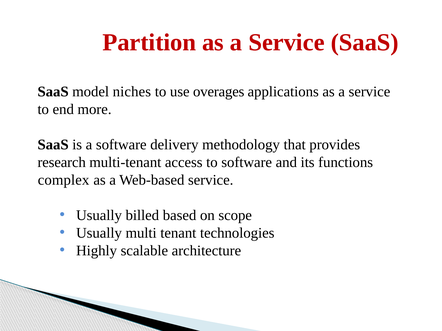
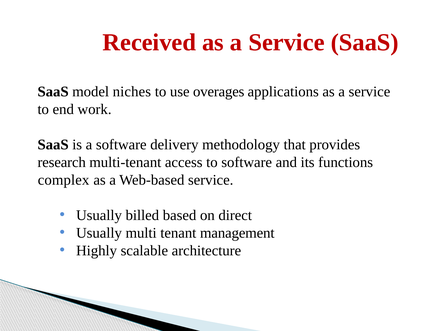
Partition: Partition -> Received
more: more -> work
scope: scope -> direct
technologies: technologies -> management
